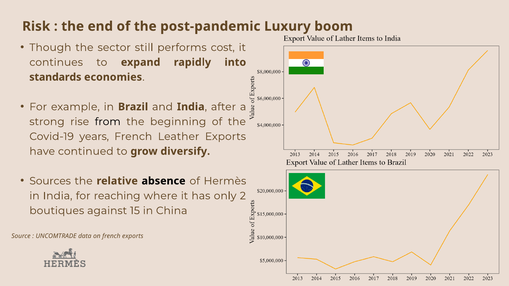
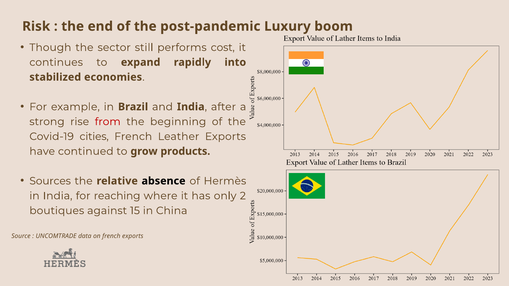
standards: standards -> stabilized
from colour: black -> red
years: years -> cities
diversify: diversify -> products
